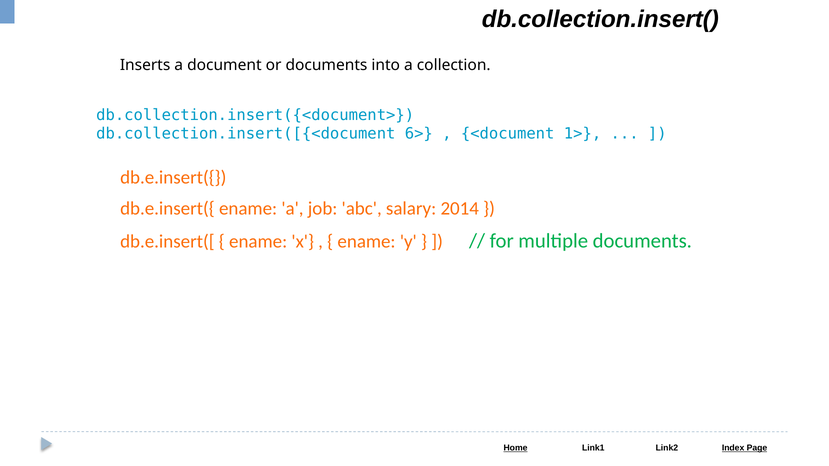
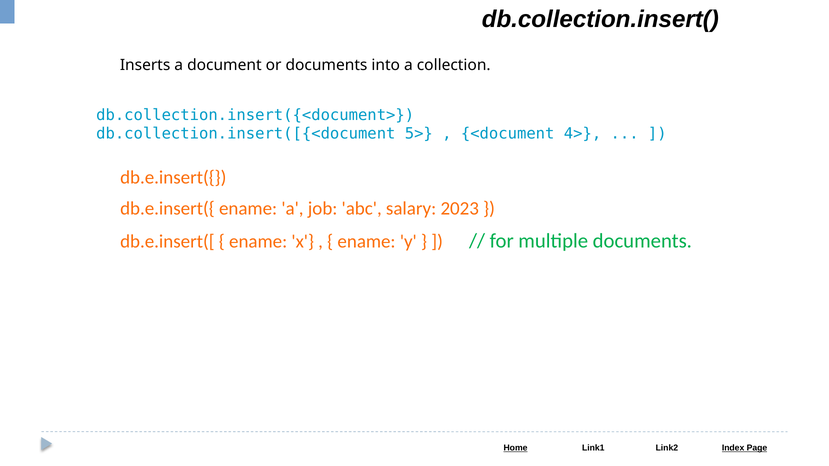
6>: 6> -> 5>
1>: 1> -> 4>
2014: 2014 -> 2023
